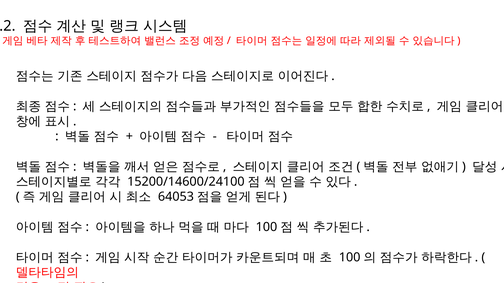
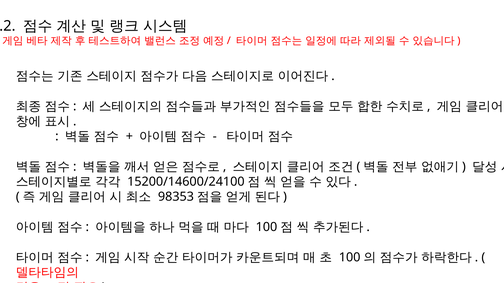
64053: 64053 -> 98353
